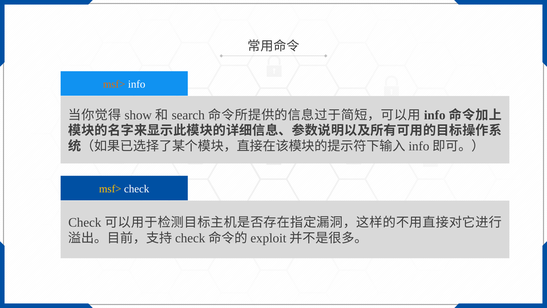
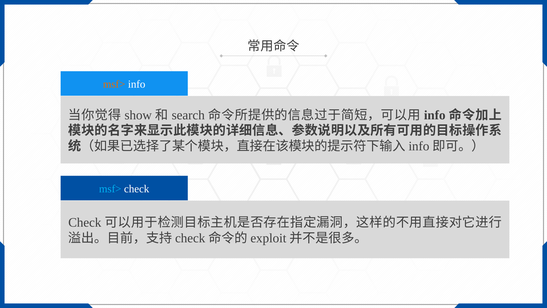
msf> at (110, 189) colour: yellow -> light blue
